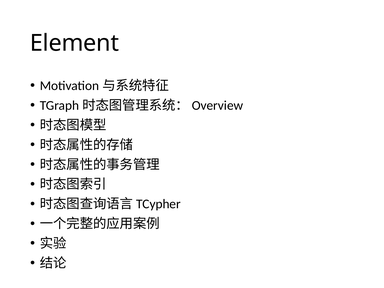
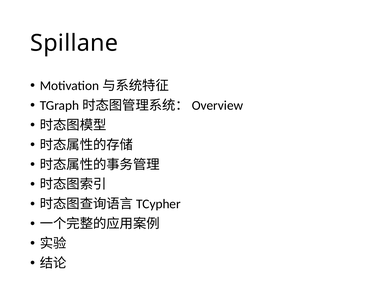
Element: Element -> Spillane
